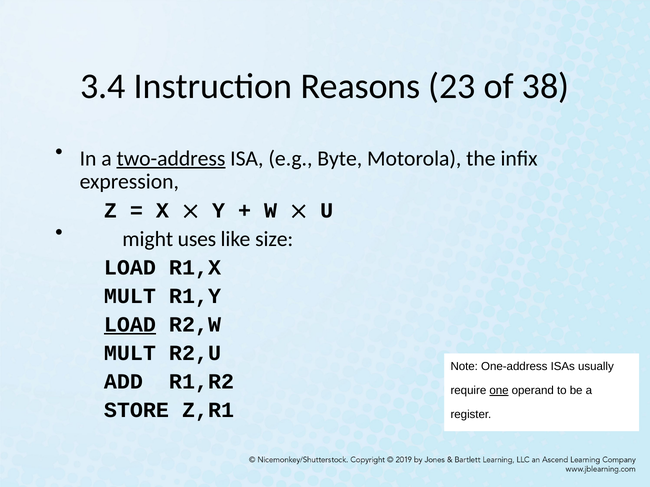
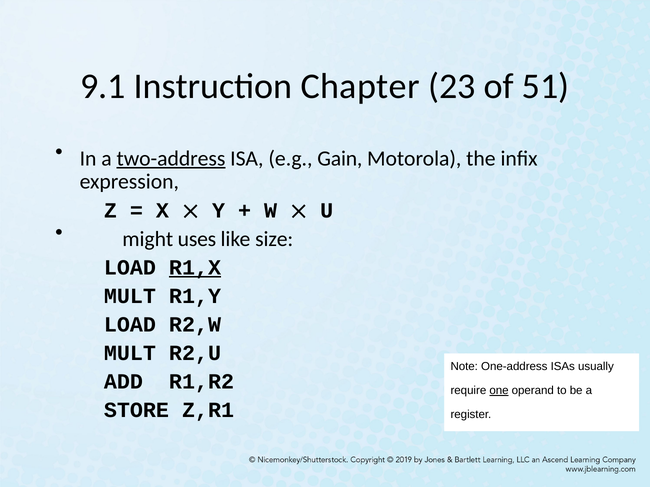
3.4: 3.4 -> 9.1
Reasons: Reasons -> Chapter
38: 38 -> 51
Byte: Byte -> Gain
R1,X underline: none -> present
LOAD at (130, 325) underline: present -> none
